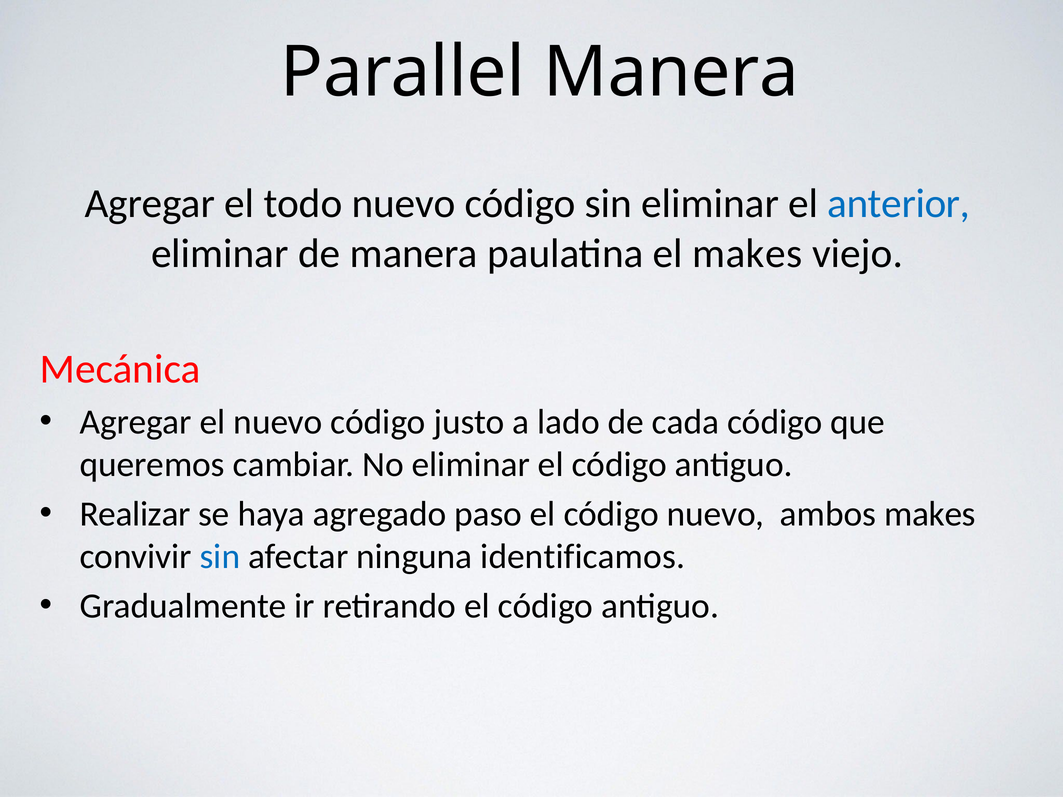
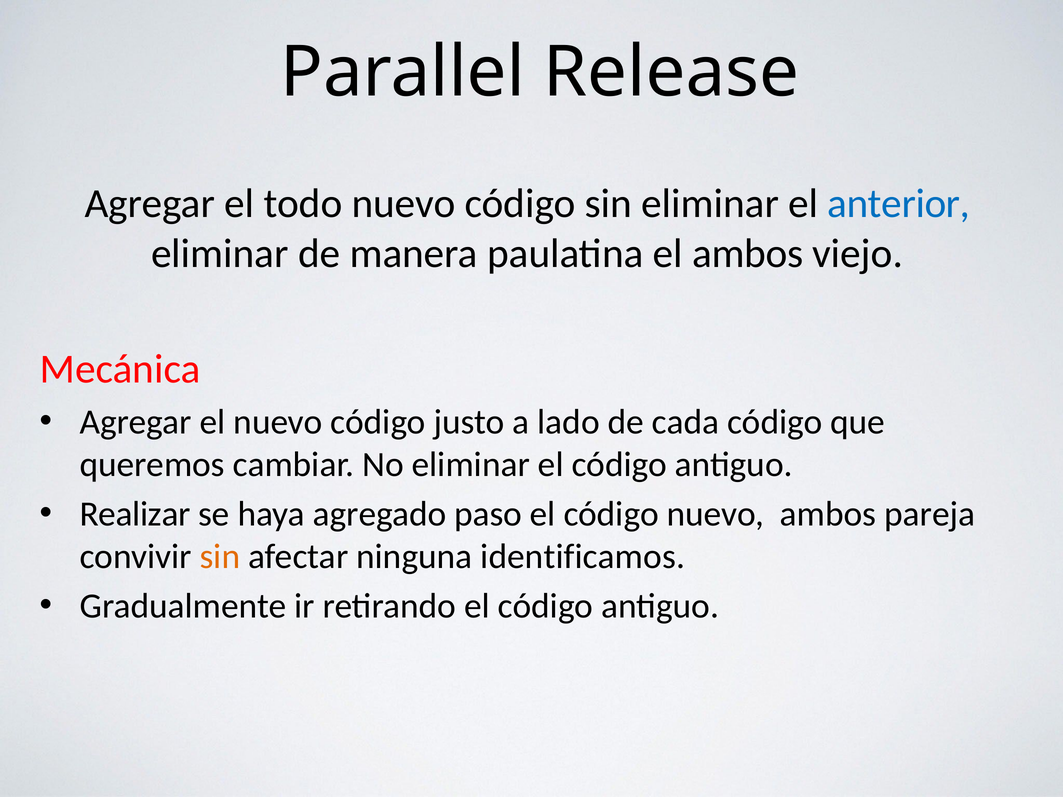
Parallel Manera: Manera -> Release
el makes: makes -> ambos
ambos makes: makes -> pareja
sin at (220, 557) colour: blue -> orange
